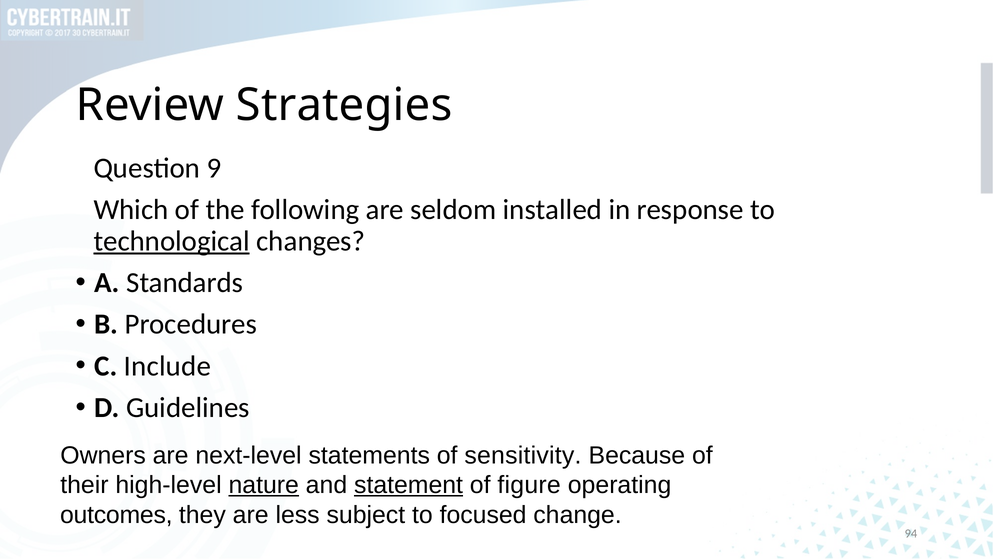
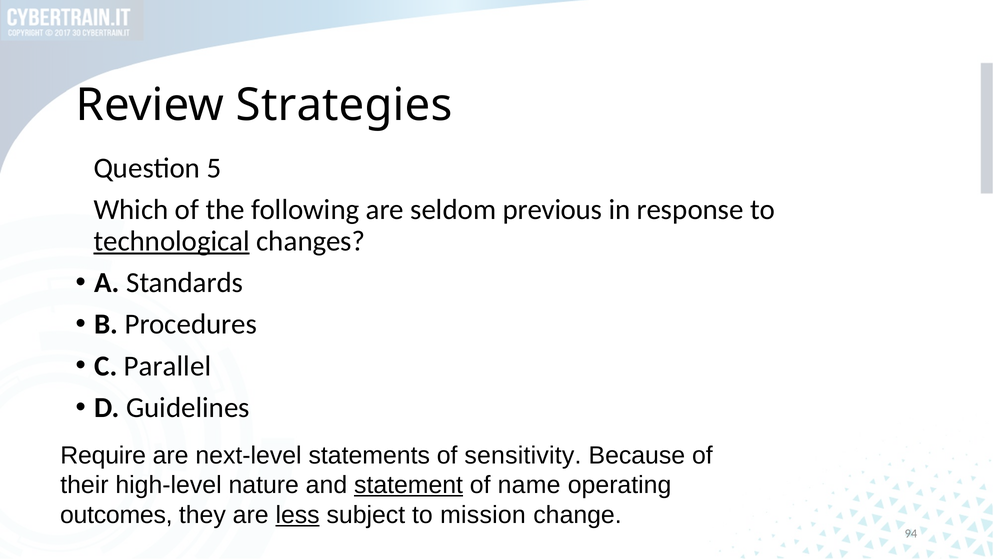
9: 9 -> 5
installed: installed -> previous
Include: Include -> Parallel
Owners: Owners -> Require
nature underline: present -> none
figure: figure -> name
less underline: none -> present
focused: focused -> mission
